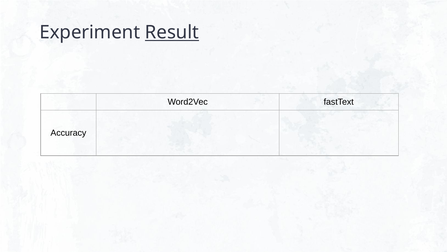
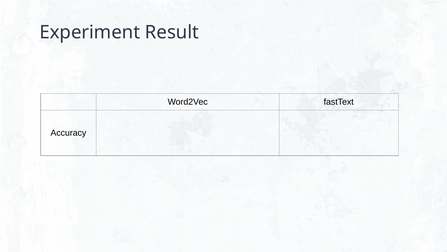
Result underline: present -> none
